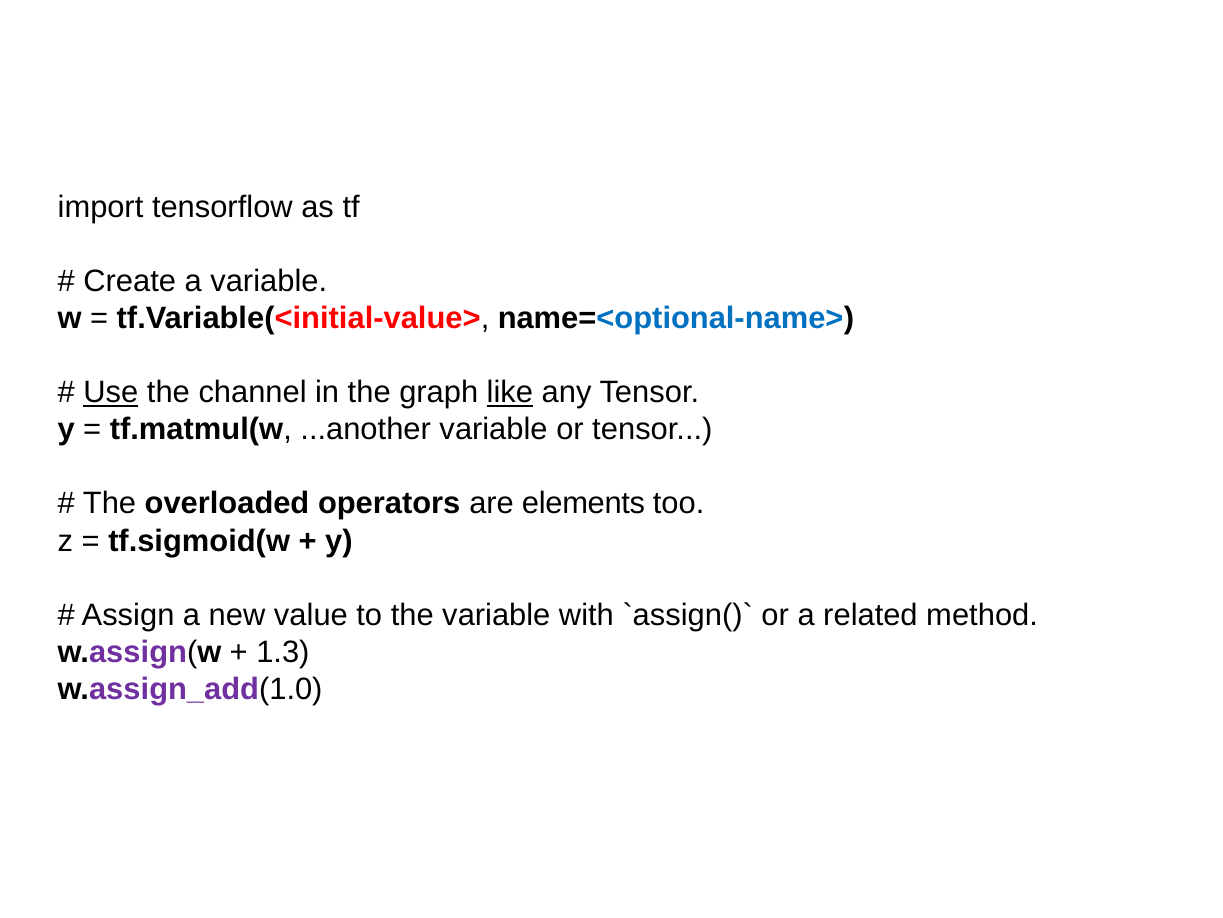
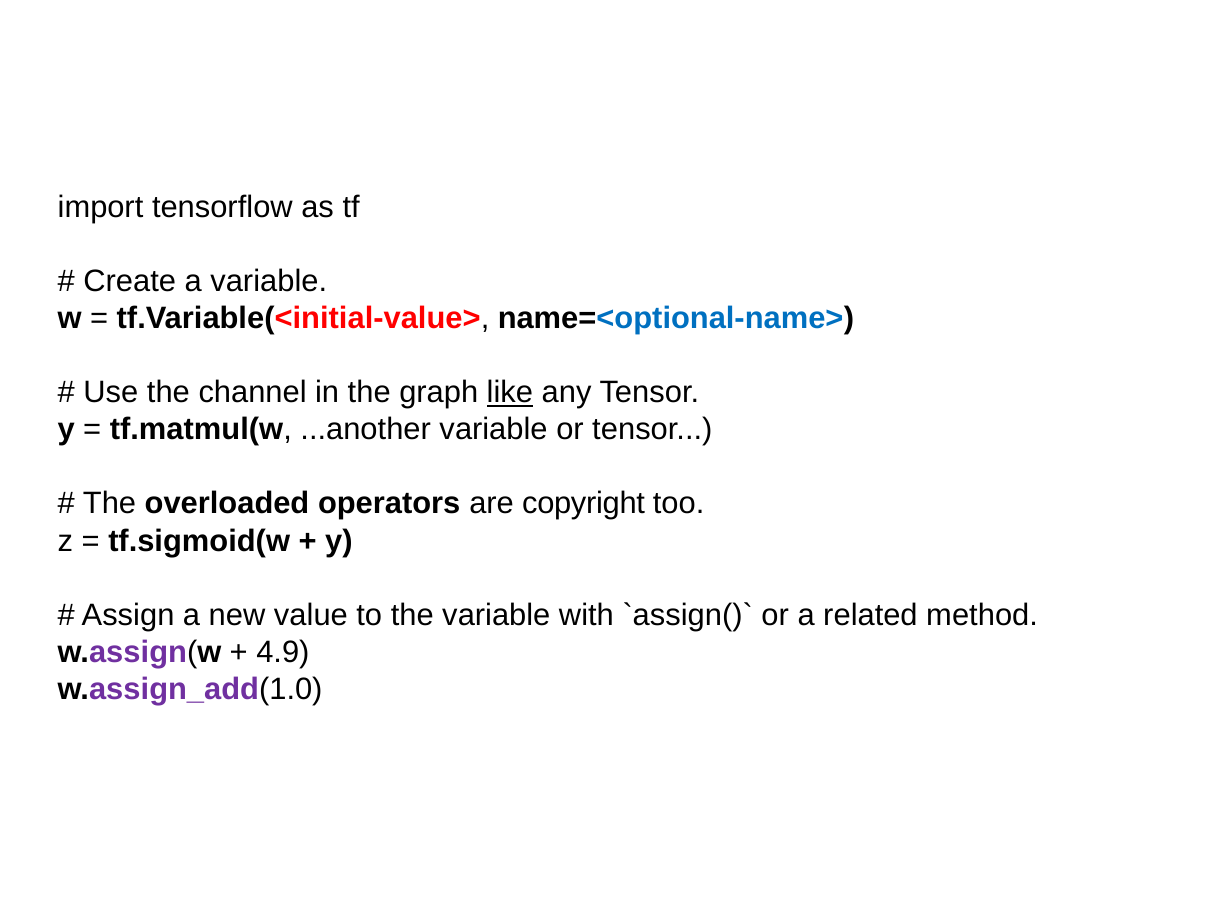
Use underline: present -> none
elements: elements -> copyright
1.3: 1.3 -> 4.9
